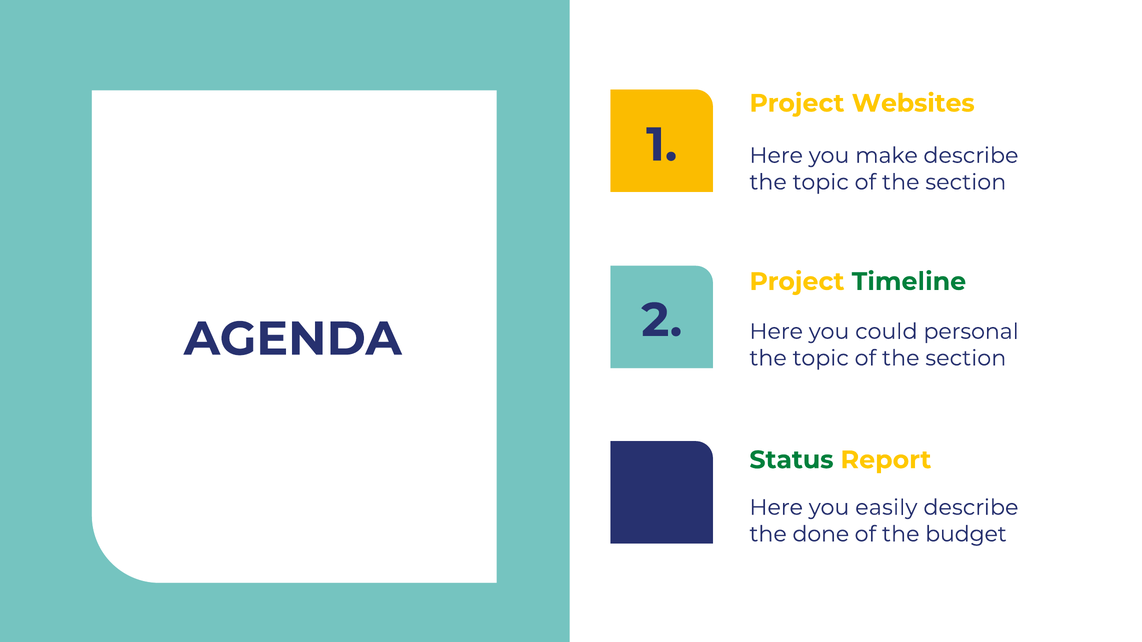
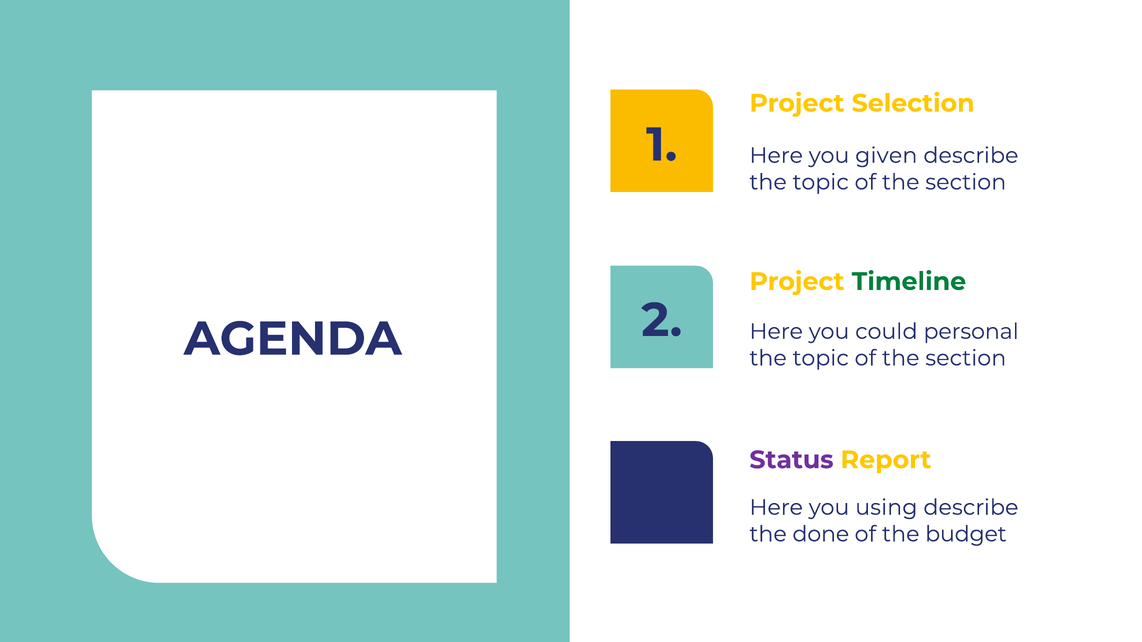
Websites: Websites -> Selection
make: make -> given
Status colour: green -> purple
easily: easily -> using
